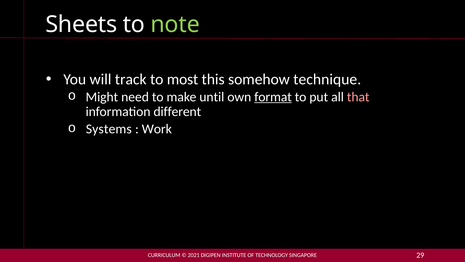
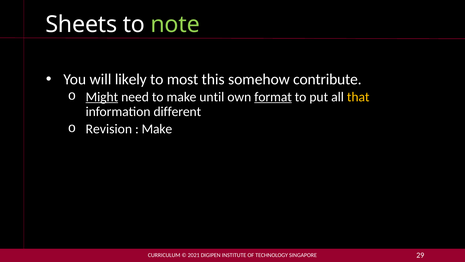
track: track -> likely
technique: technique -> contribute
Might underline: none -> present
that colour: pink -> yellow
Systems: Systems -> Revision
Work at (157, 129): Work -> Make
